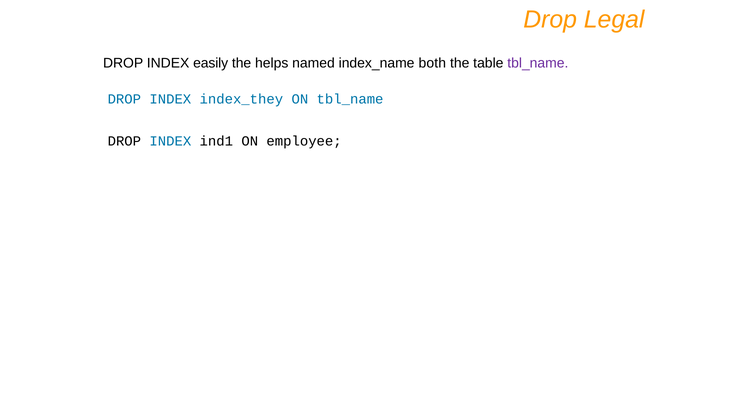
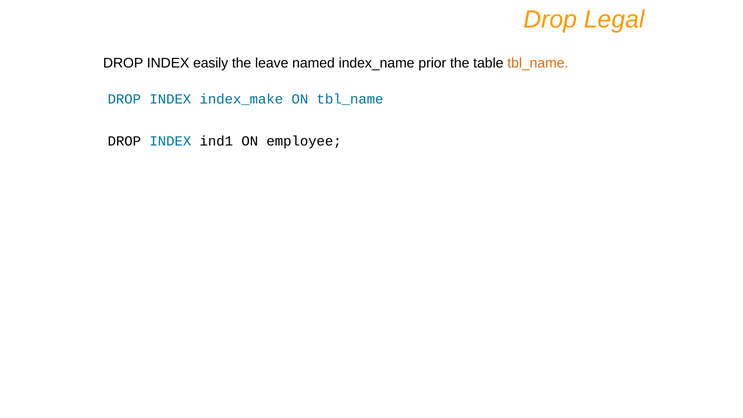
helps: helps -> leave
both: both -> prior
tbl_name at (538, 63) colour: purple -> orange
index_they: index_they -> index_make
